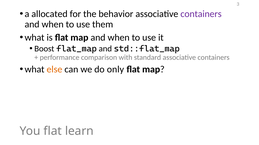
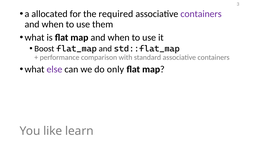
behavior: behavior -> required
else colour: orange -> purple
You flat: flat -> like
